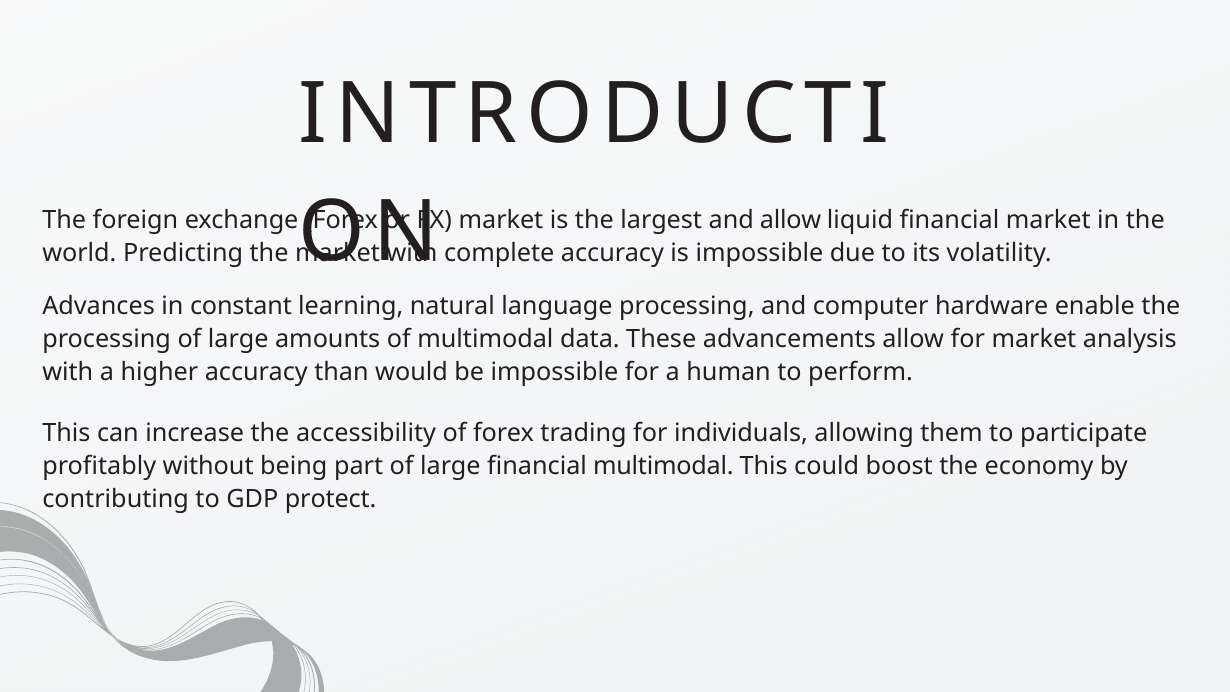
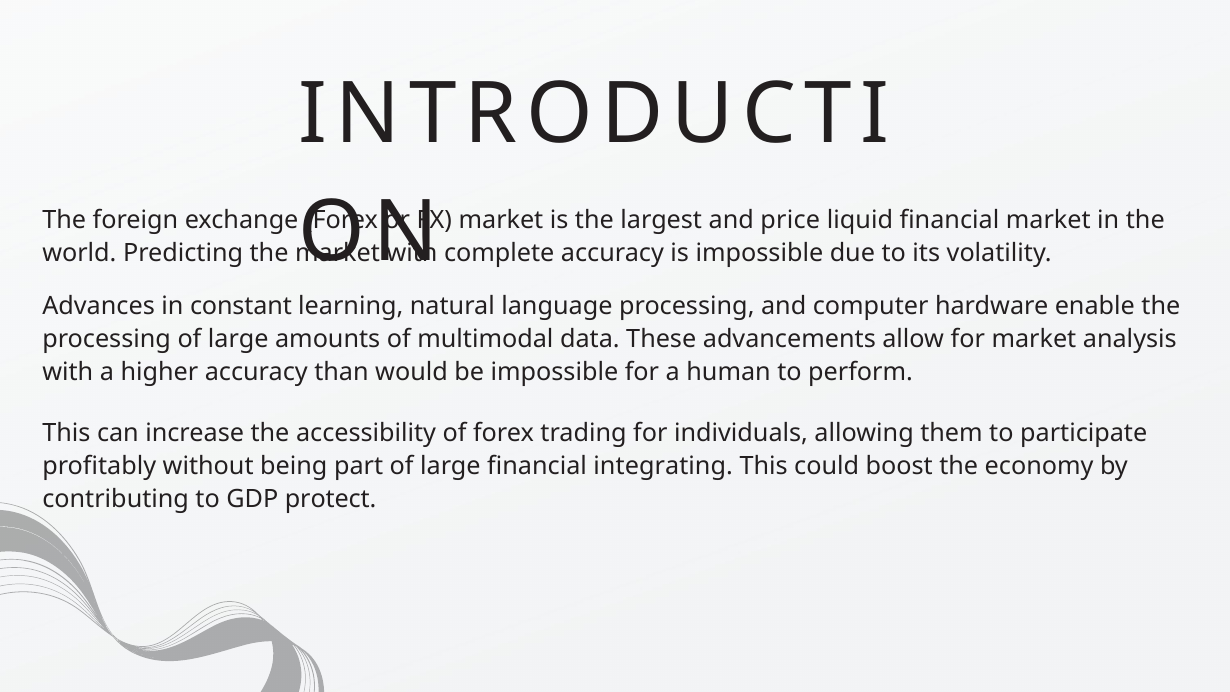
and allow: allow -> price
financial multimodal: multimodal -> integrating
